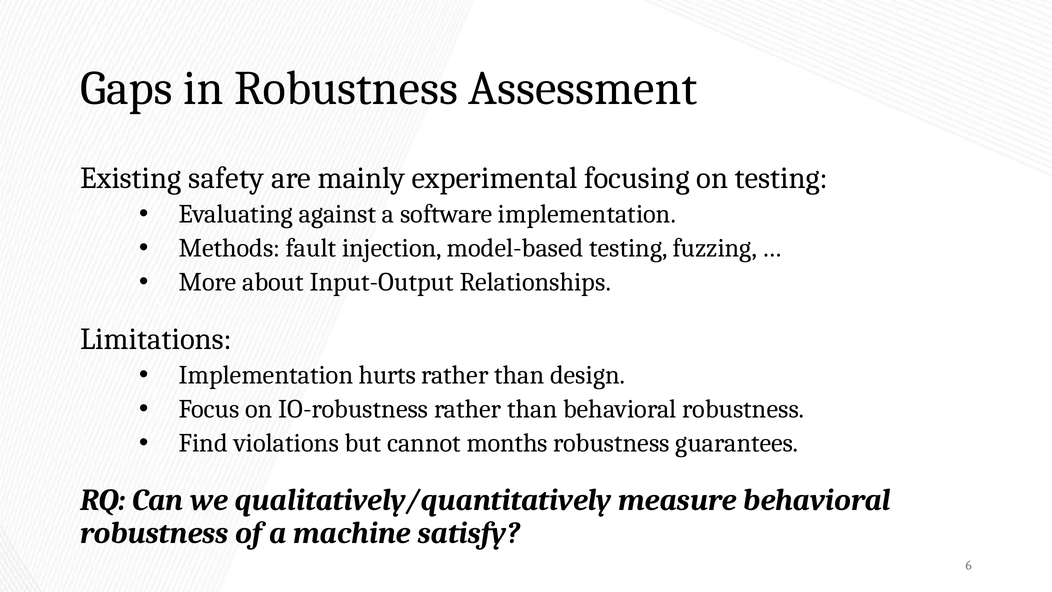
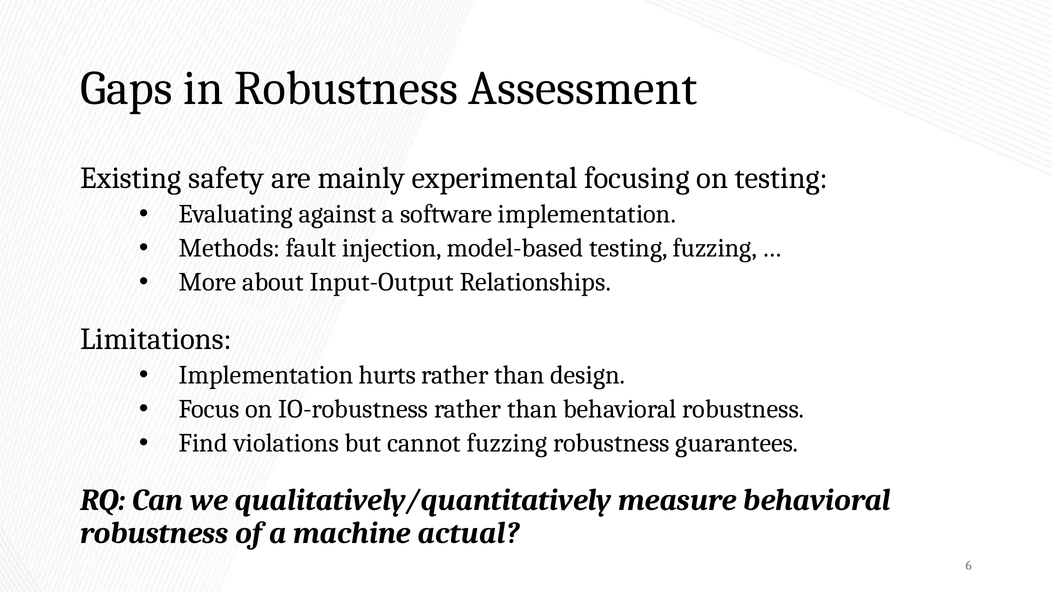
cannot months: months -> fuzzing
satisfy: satisfy -> actual
